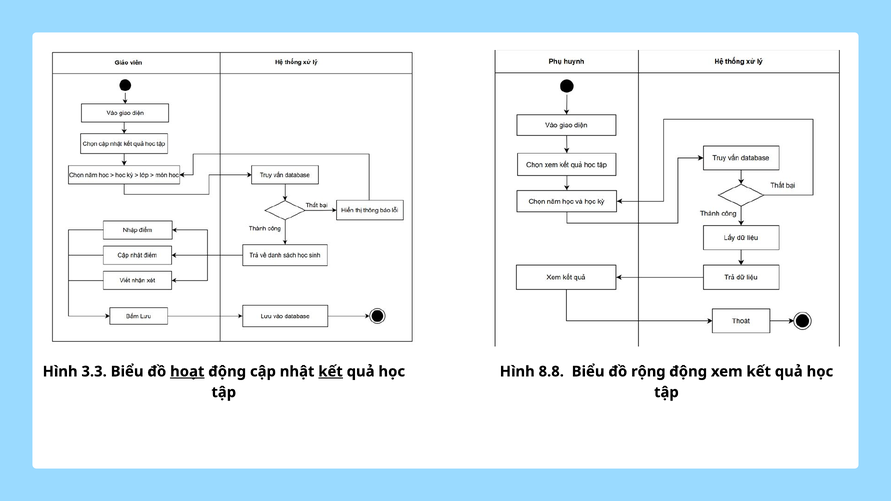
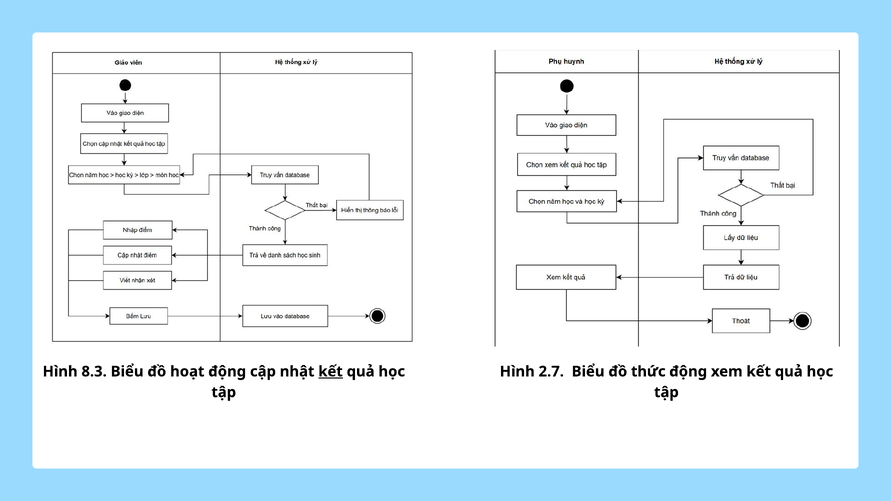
3.3: 3.3 -> 8.3
hoạt underline: present -> none
8.8: 8.8 -> 2.7
rộng: rộng -> thức
